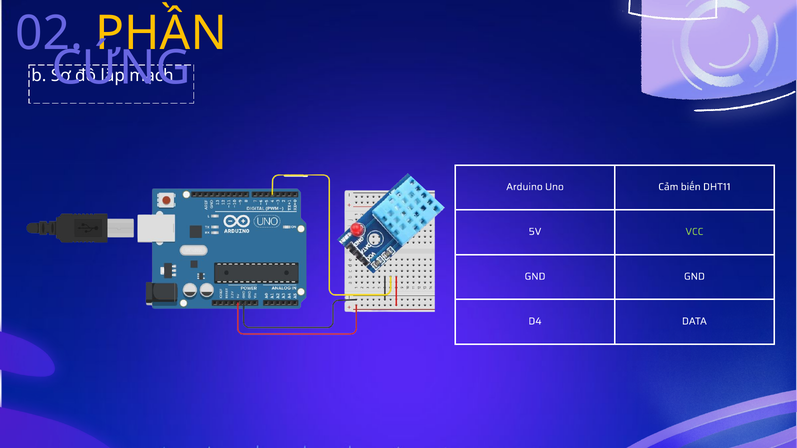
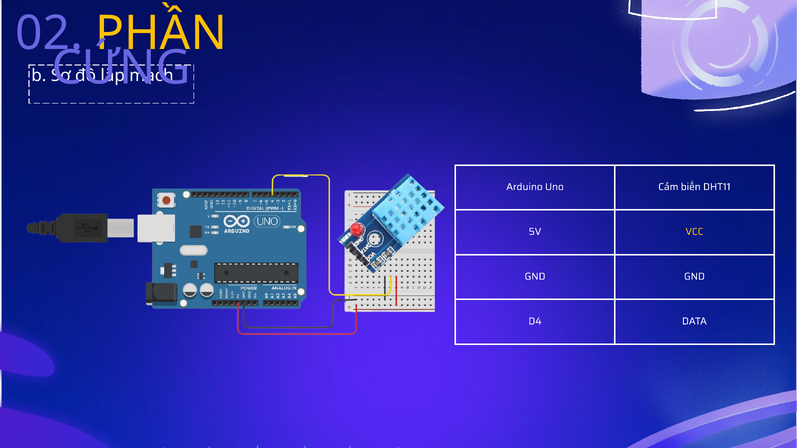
VCC colour: light green -> yellow
